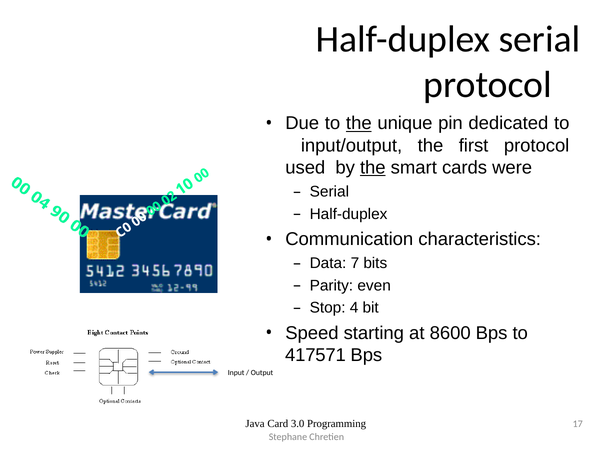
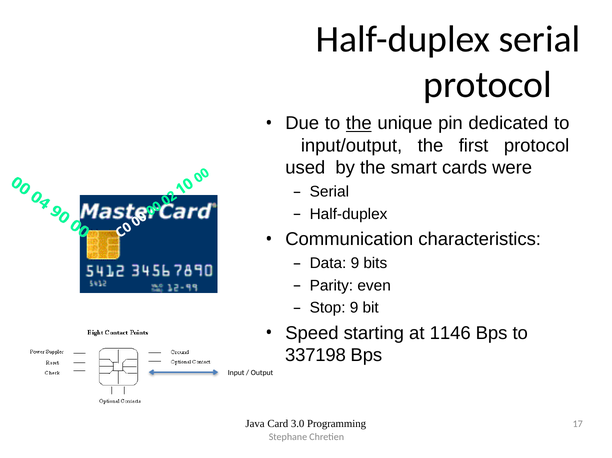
the at (373, 168) underline: present -> none
Data 7: 7 -> 9
Stop 4: 4 -> 9
8600: 8600 -> 1146
417571: 417571 -> 337198
